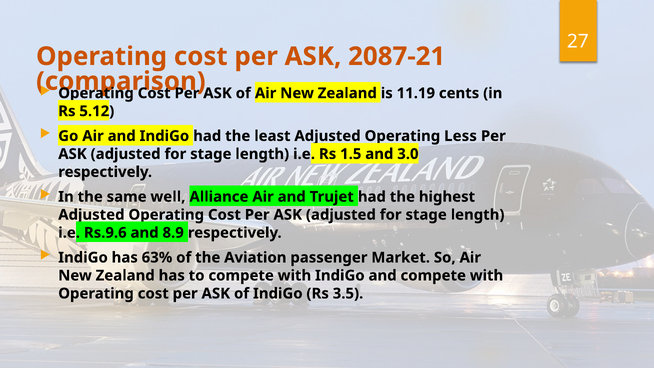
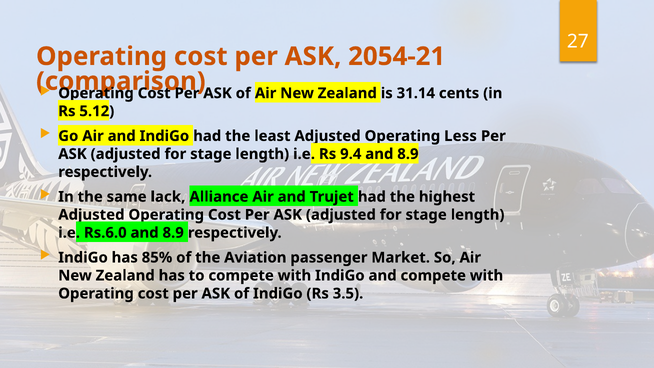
2087-21: 2087-21 -> 2054-21
11.19: 11.19 -> 31.14
1.5: 1.5 -> 9.4
3.0 at (408, 154): 3.0 -> 8.9
well: well -> lack
Rs.9.6: Rs.9.6 -> Rs.6.0
63%: 63% -> 85%
